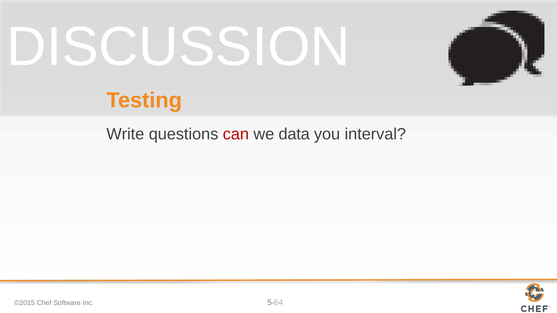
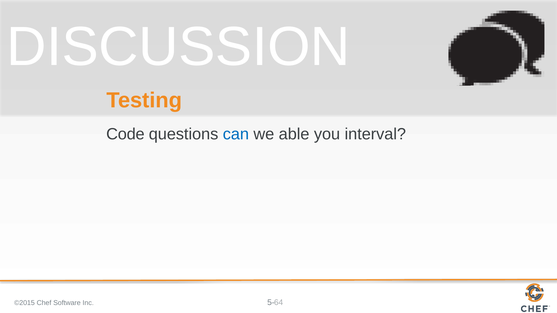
Write: Write -> Code
can colour: red -> blue
data: data -> able
